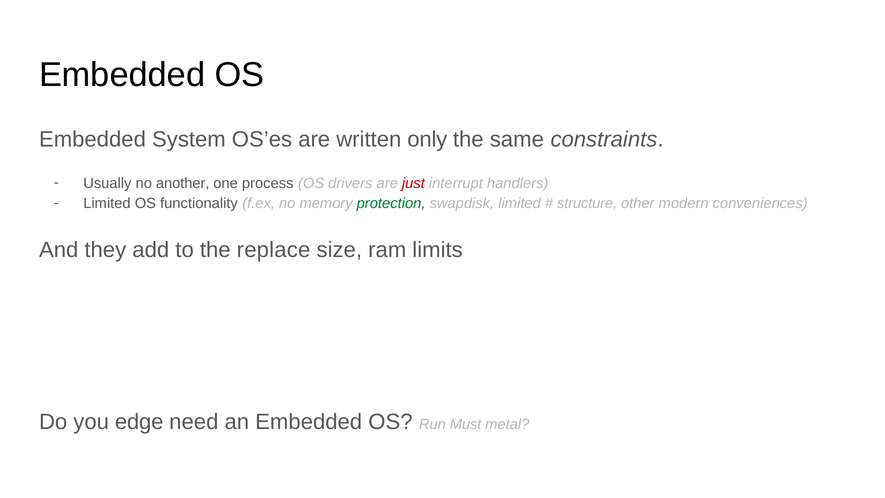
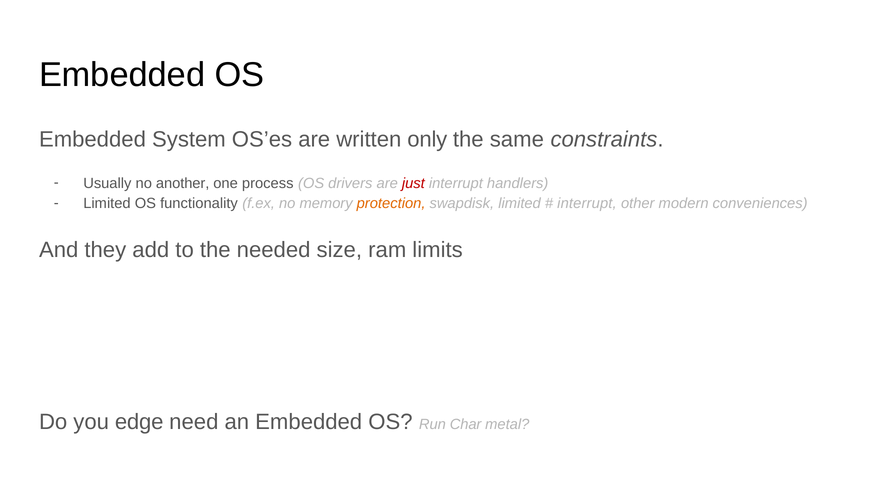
protection colour: green -> orange
structure at (587, 203): structure -> interrupt
replace: replace -> needed
Must: Must -> Char
